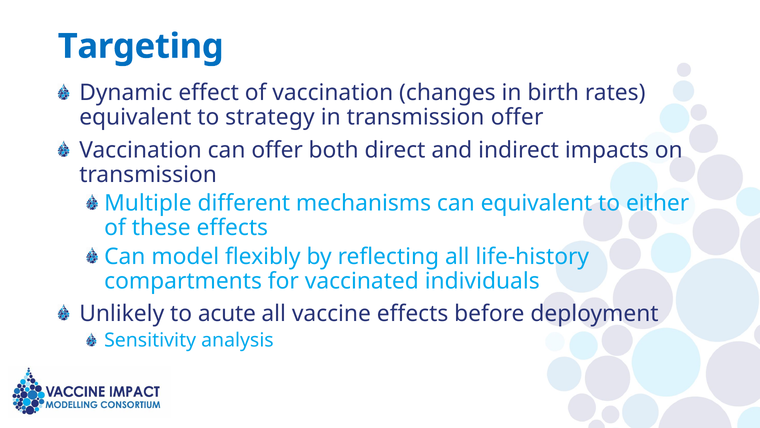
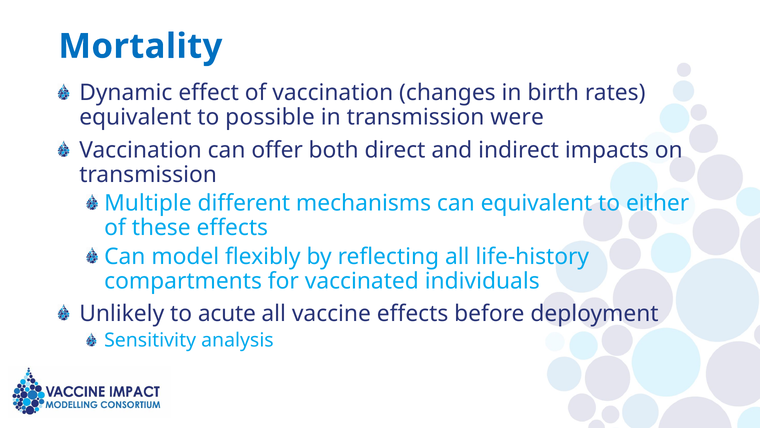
Targeting: Targeting -> Mortality
strategy: strategy -> possible
transmission offer: offer -> were
